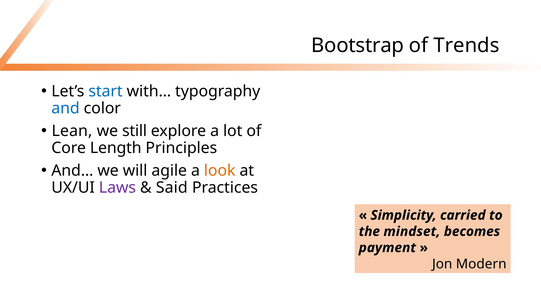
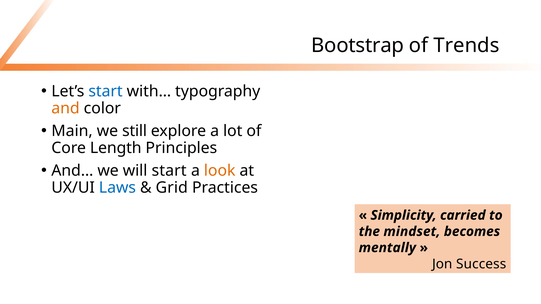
and colour: blue -> orange
Lean: Lean -> Main
will agile: agile -> start
Laws colour: purple -> blue
Said: Said -> Grid
payment: payment -> mentally
Modern: Modern -> Success
